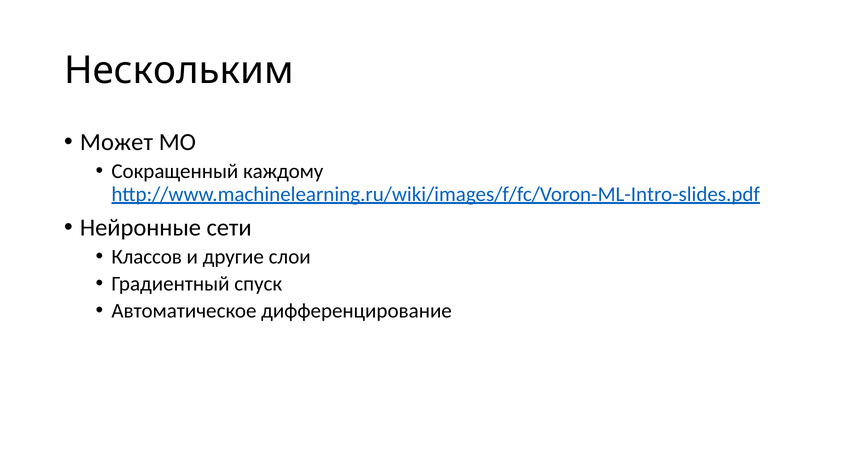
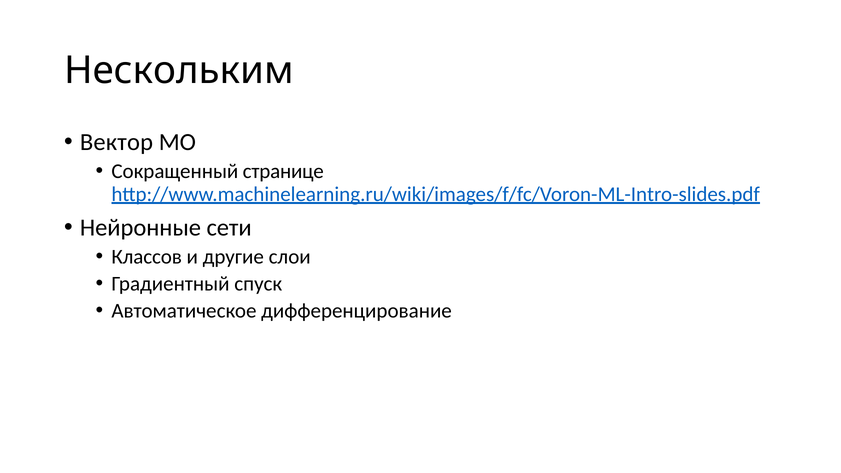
Может: Может -> Вектор
каждому: каждому -> странице
